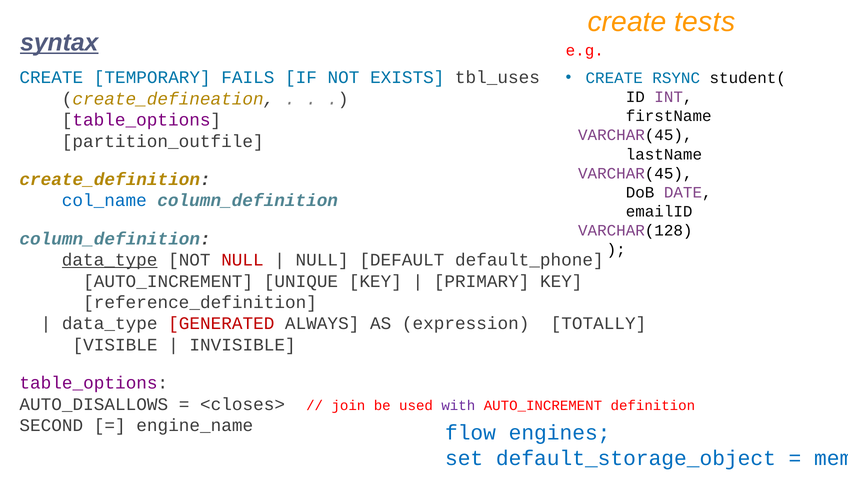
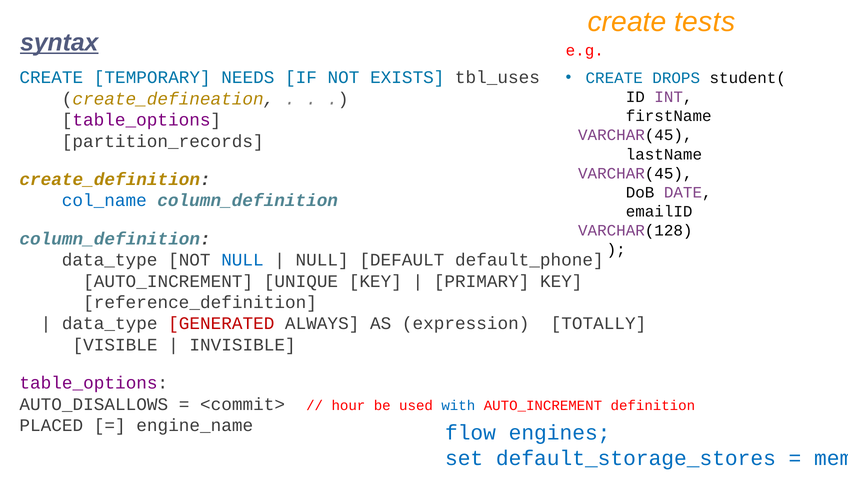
RSYNC: RSYNC -> DROPS
FAILS: FAILS -> NEEDS
partition_outfile: partition_outfile -> partition_records
data_type at (110, 260) underline: present -> none
NULL at (242, 260) colour: red -> blue
<closes>: <closes> -> <commit>
join: join -> hour
with colour: purple -> blue
SECOND: SECOND -> PLACED
default_storage_object: default_storage_object -> default_storage_stores
